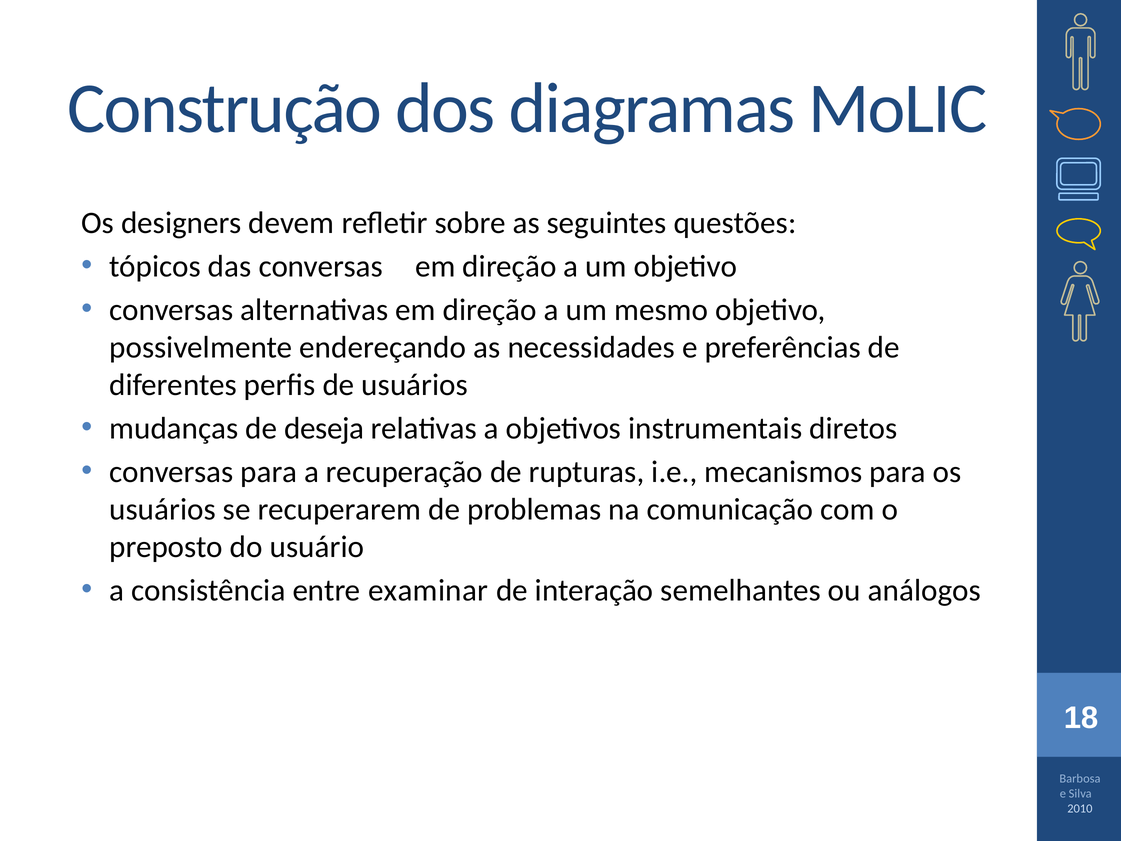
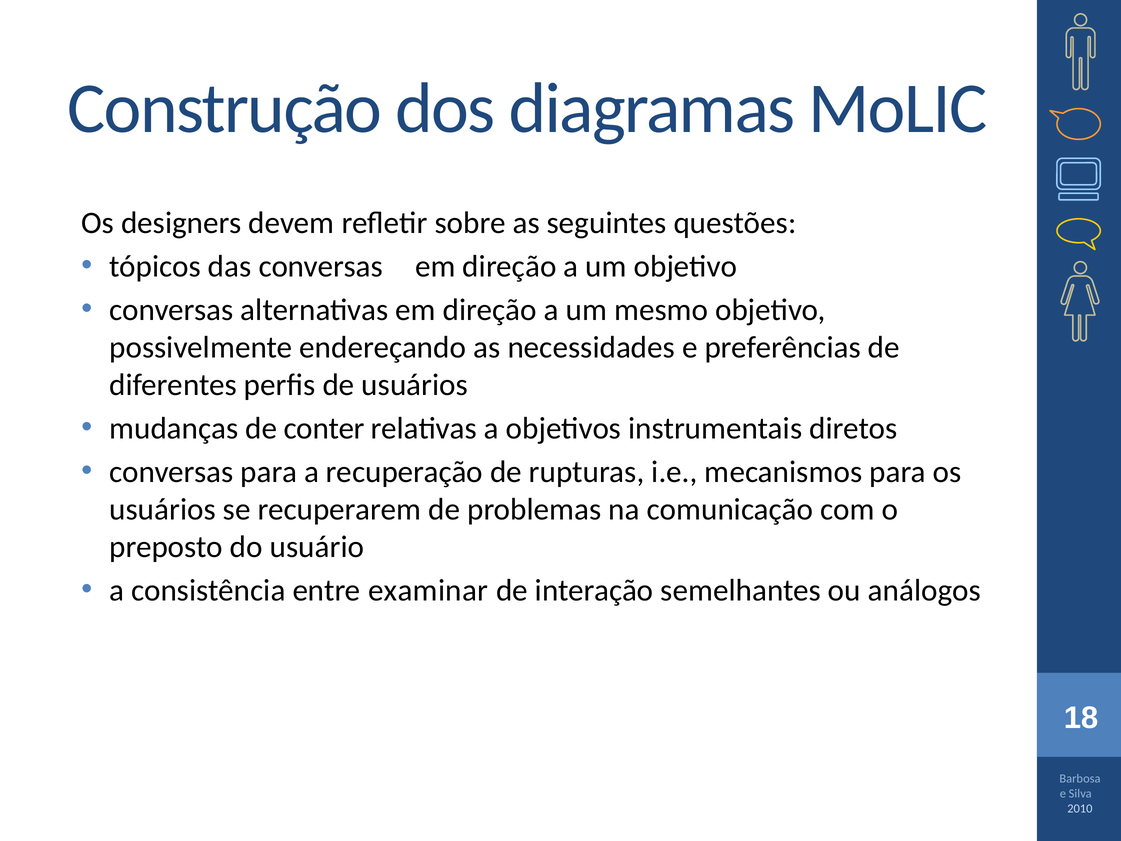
deseja: deseja -> conter
